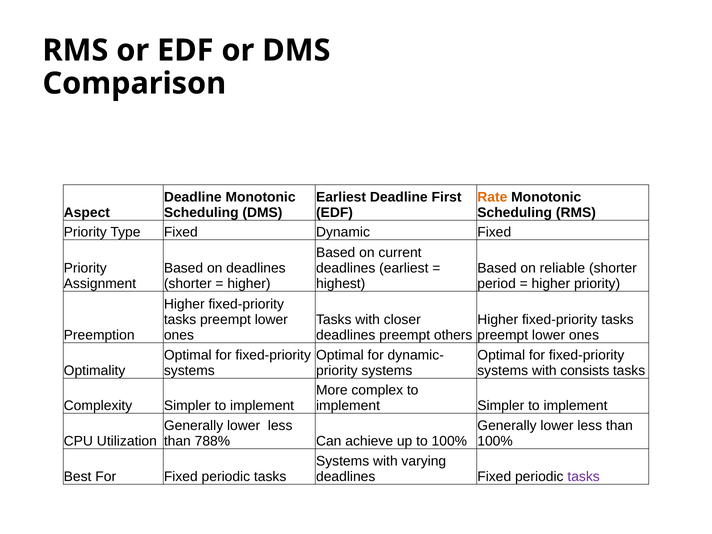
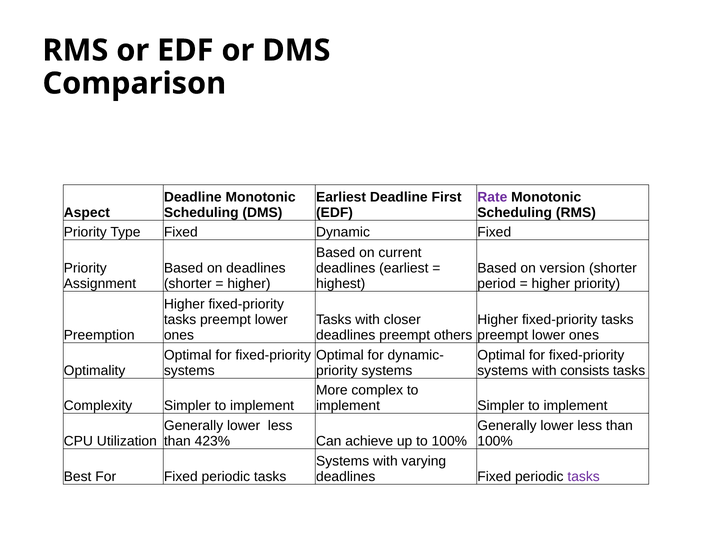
Rate colour: orange -> purple
reliable: reliable -> version
788%: 788% -> 423%
